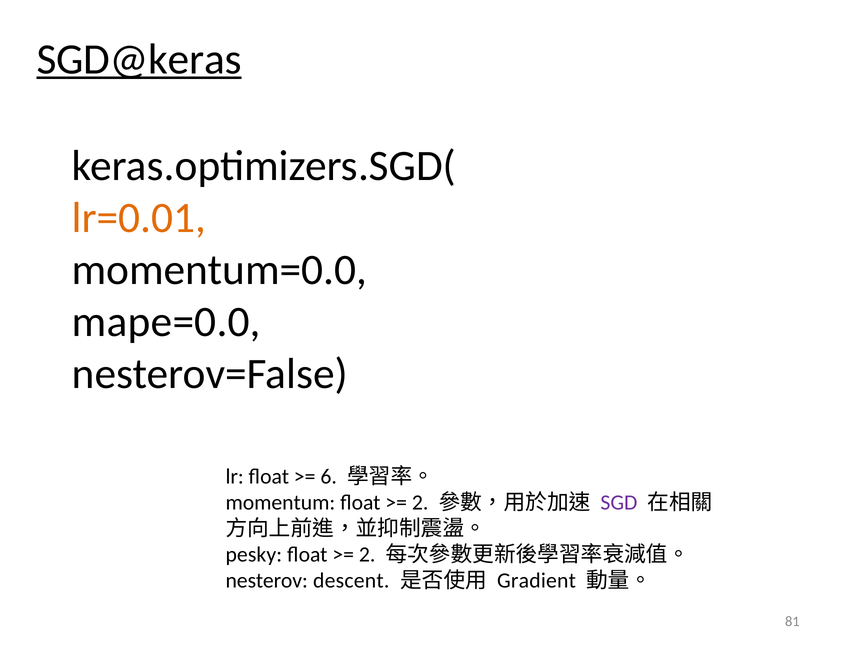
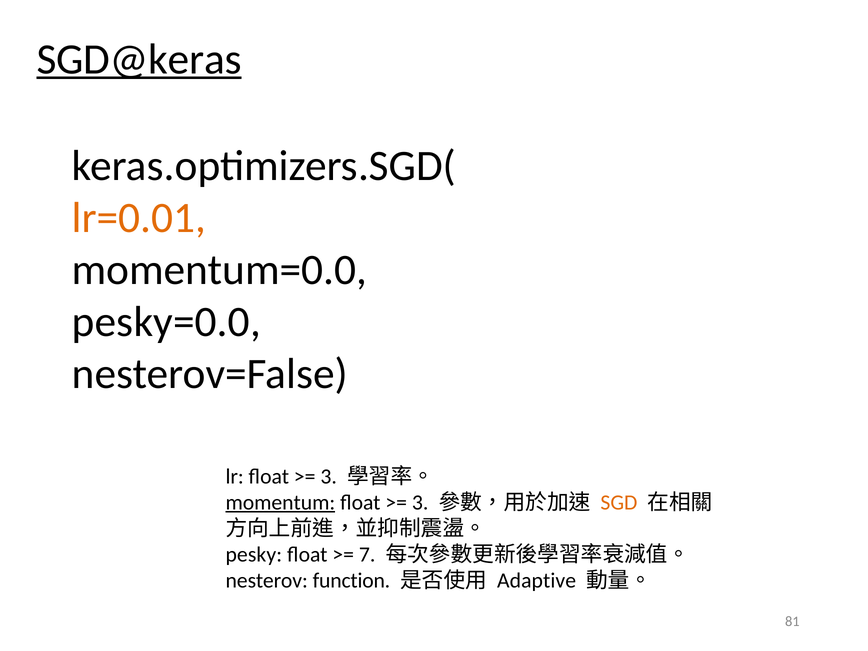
mape=0.0: mape=0.0 -> pesky=0.0
6 at (329, 476): 6 -> 3
momentum underline: none -> present
2 at (420, 502): 2 -> 3
SGD colour: purple -> orange
2 at (367, 555): 2 -> 7
descent: descent -> function
Gradient: Gradient -> Adaptive
